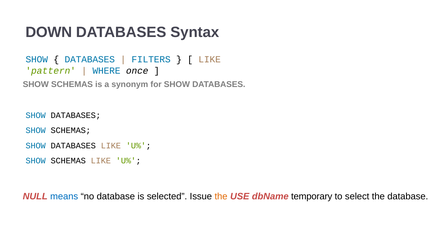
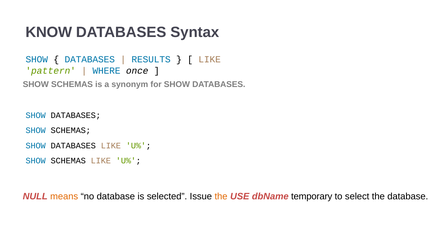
DOWN: DOWN -> KNOW
FILTERS: FILTERS -> RESULTS
means colour: blue -> orange
